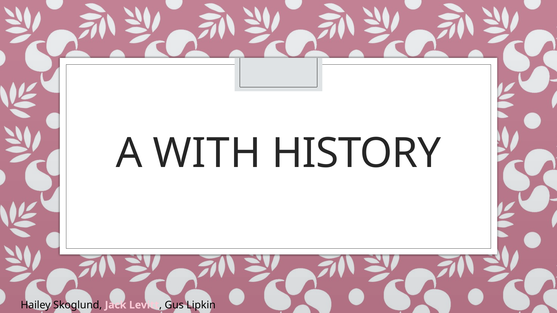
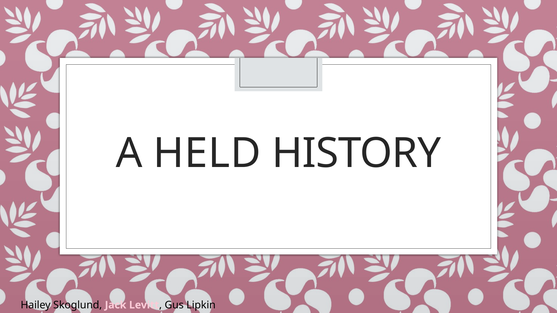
WITH: WITH -> HELD
